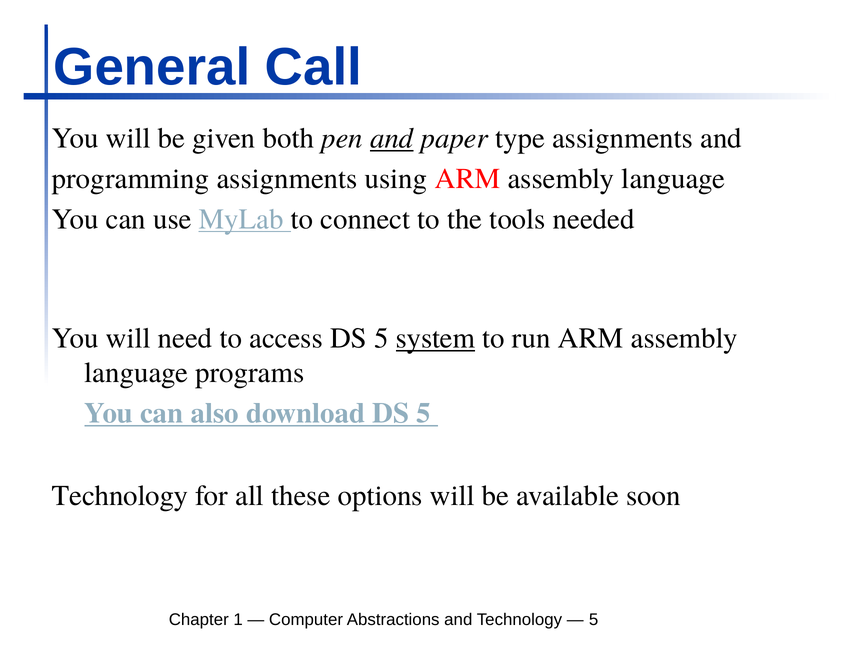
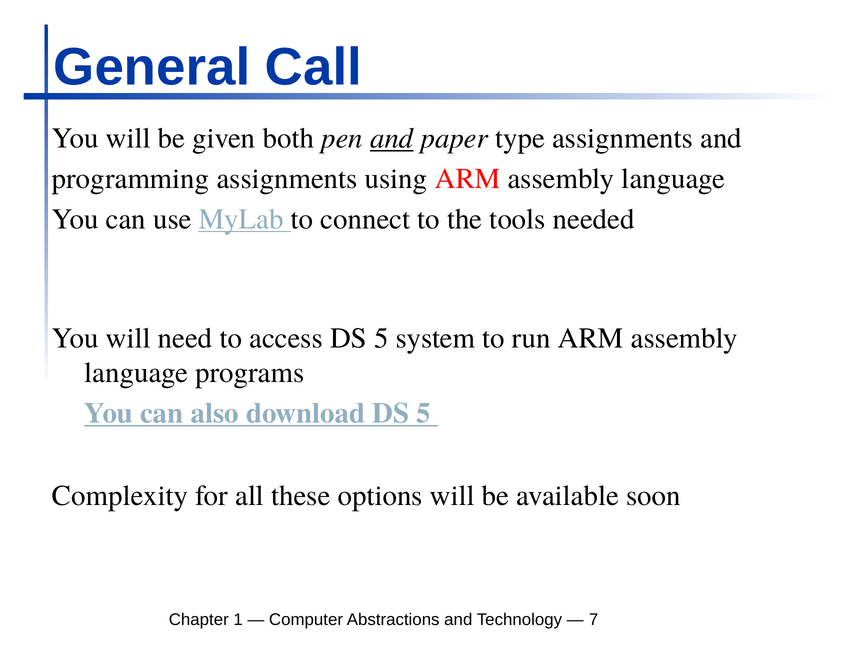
system underline: present -> none
Technology at (120, 496): Technology -> Complexity
5 at (594, 620): 5 -> 7
